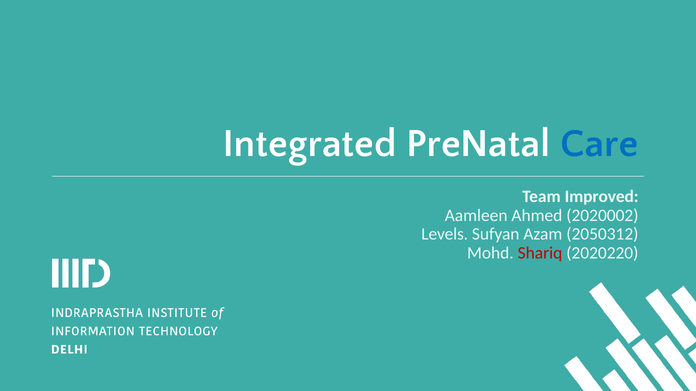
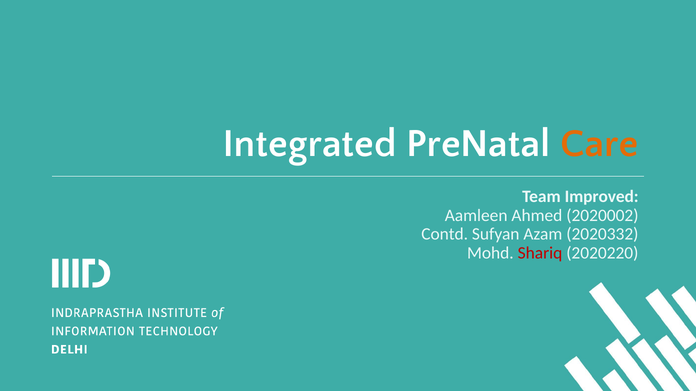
Care colour: blue -> orange
Levels: Levels -> Contd
2050312: 2050312 -> 2020332
